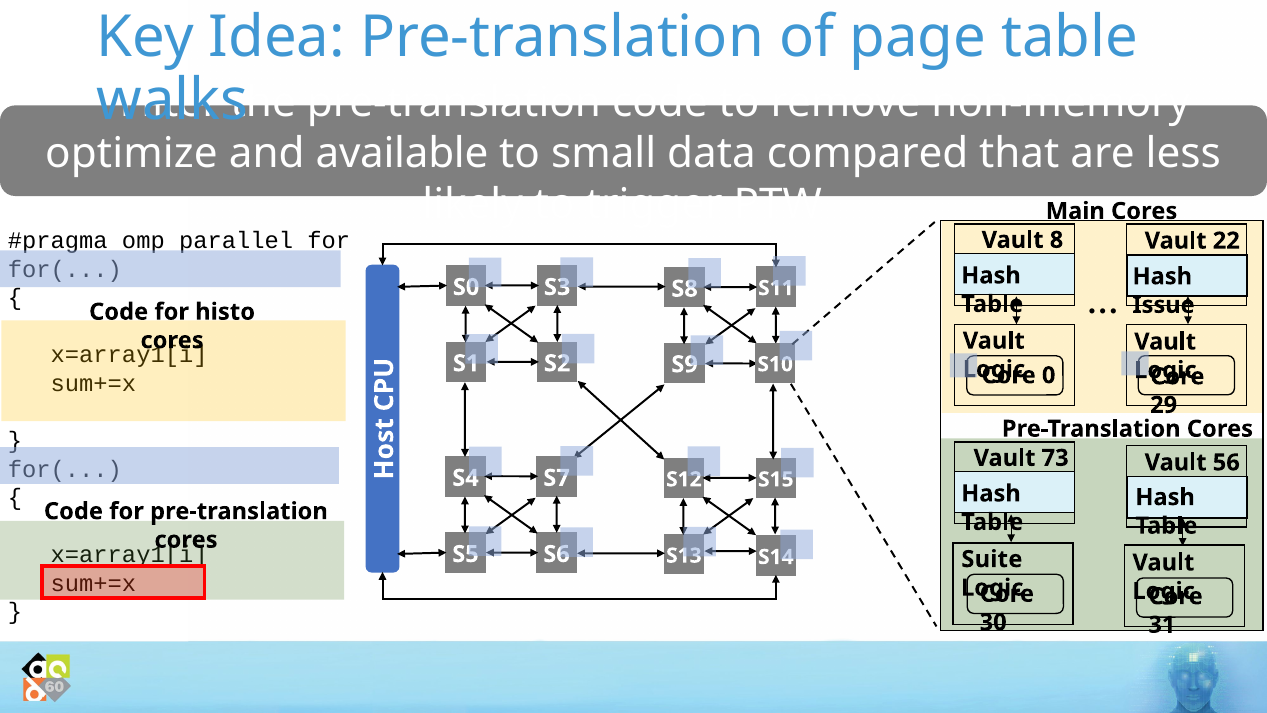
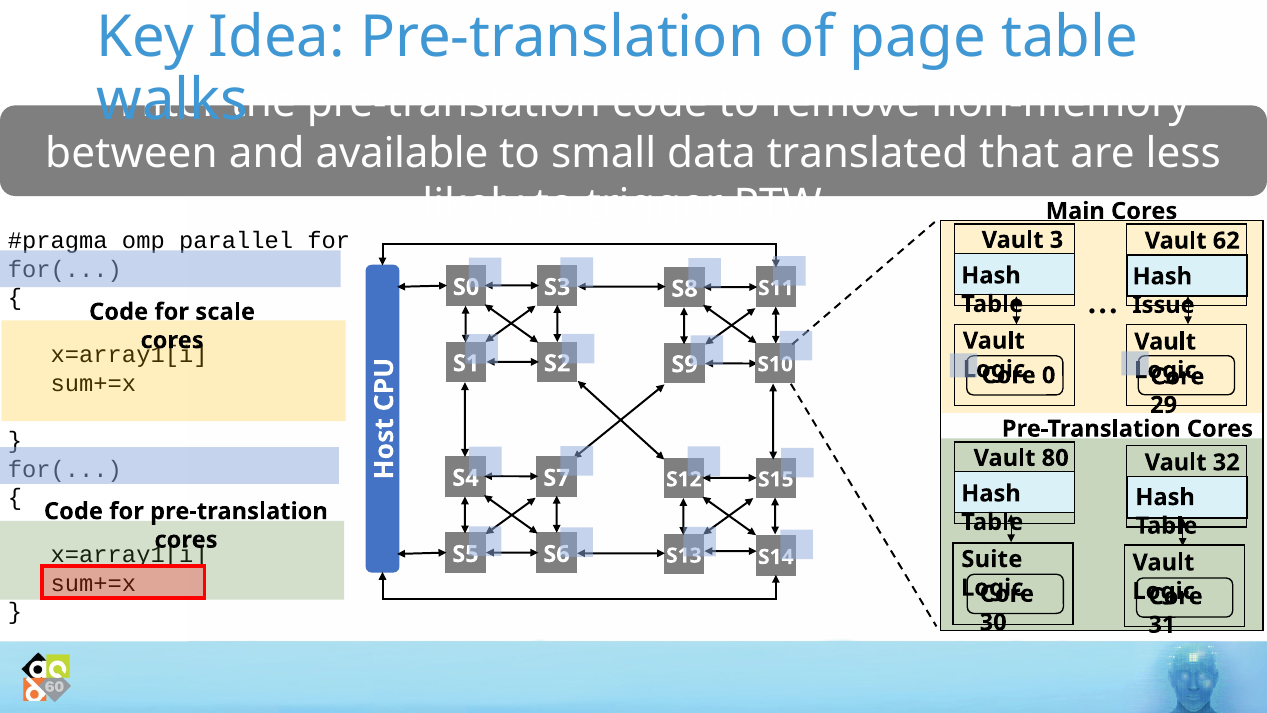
optimize: optimize -> between
compared: compared -> translated
8: 8 -> 3
22: 22 -> 62
histo: histo -> scale
73: 73 -> 80
56: 56 -> 32
